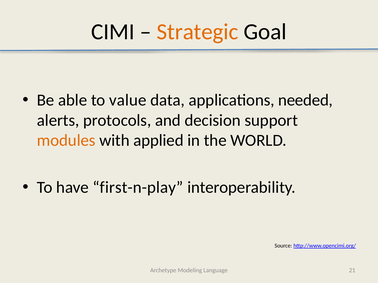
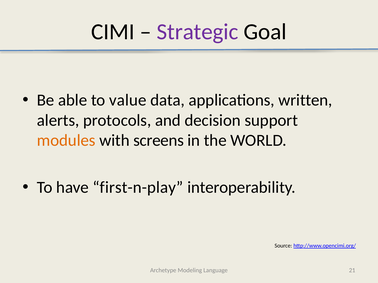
Strategic colour: orange -> purple
needed: needed -> written
applied: applied -> screens
